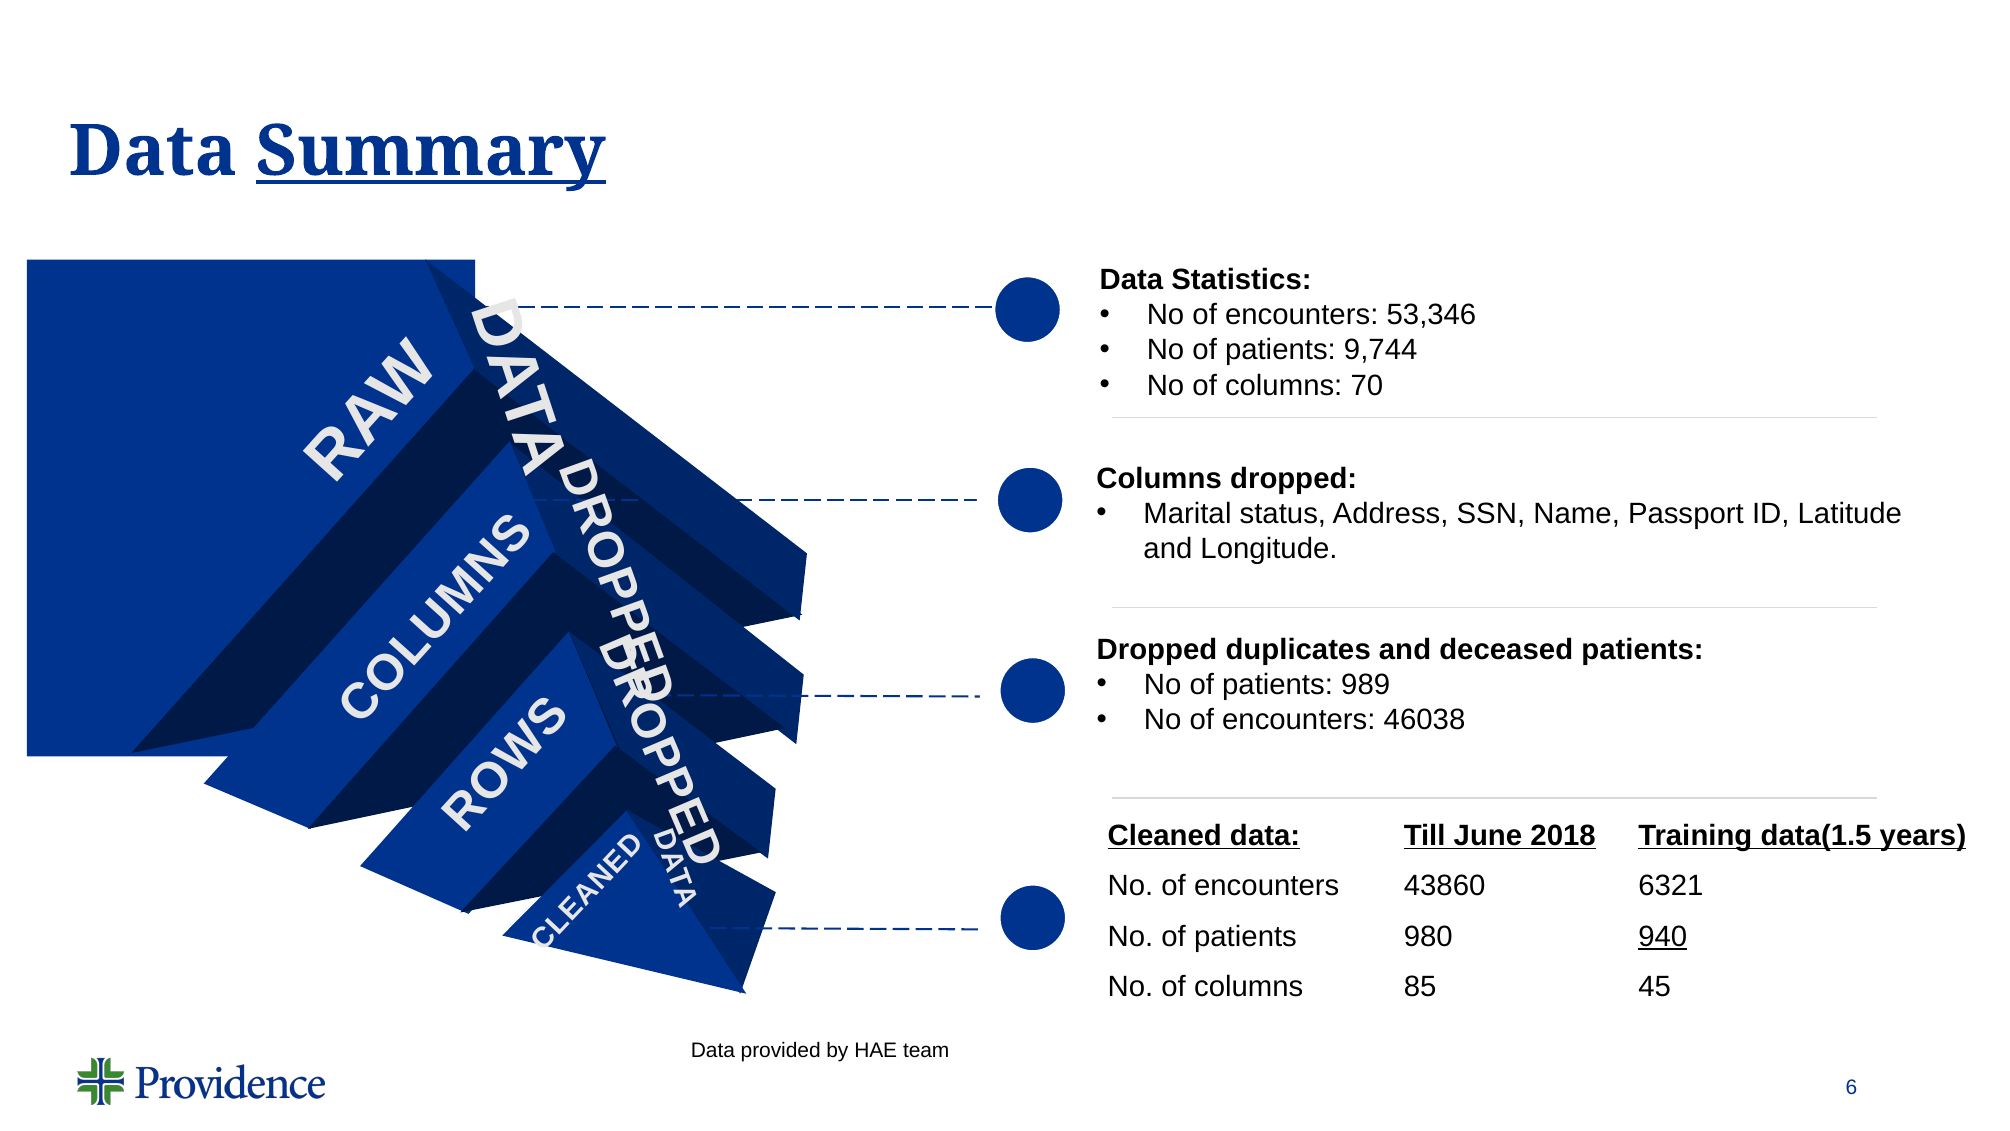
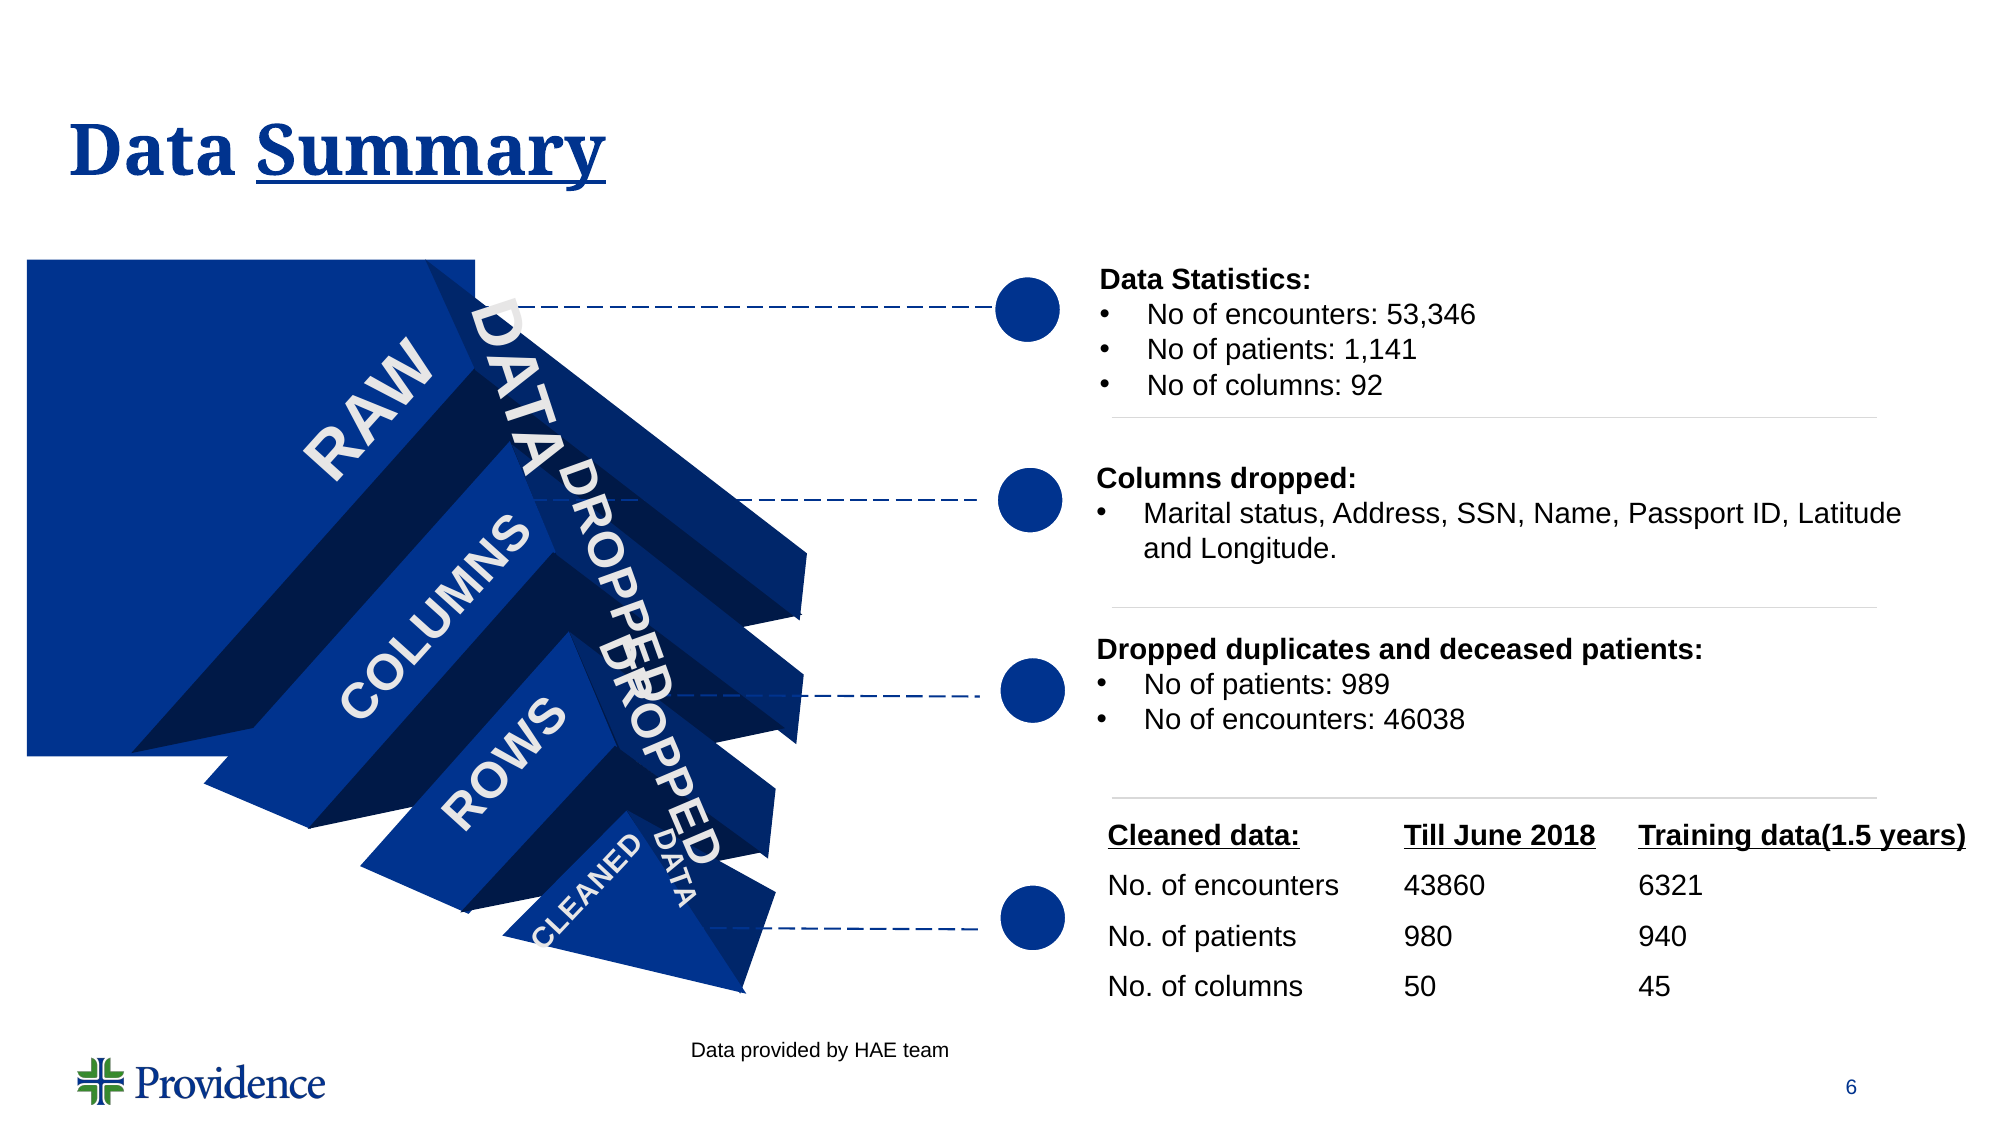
9,744: 9,744 -> 1,141
70: 70 -> 92
940 underline: present -> none
85: 85 -> 50
